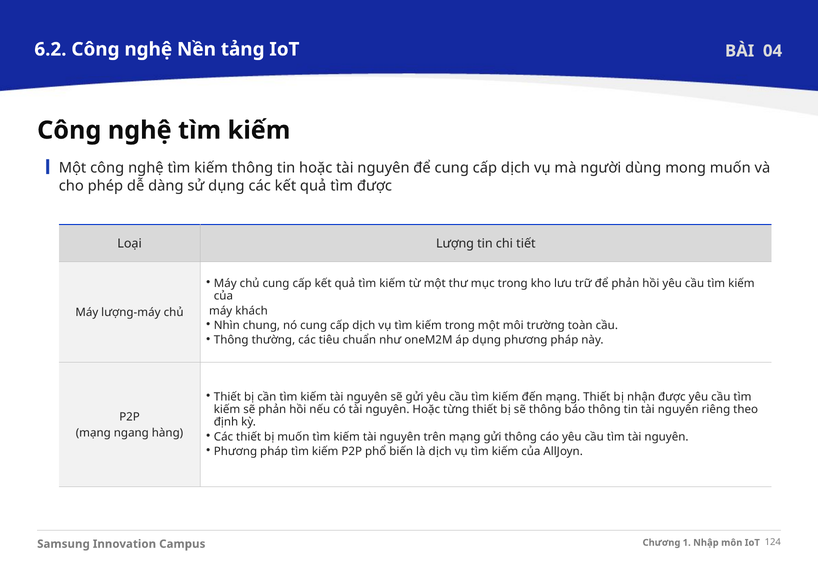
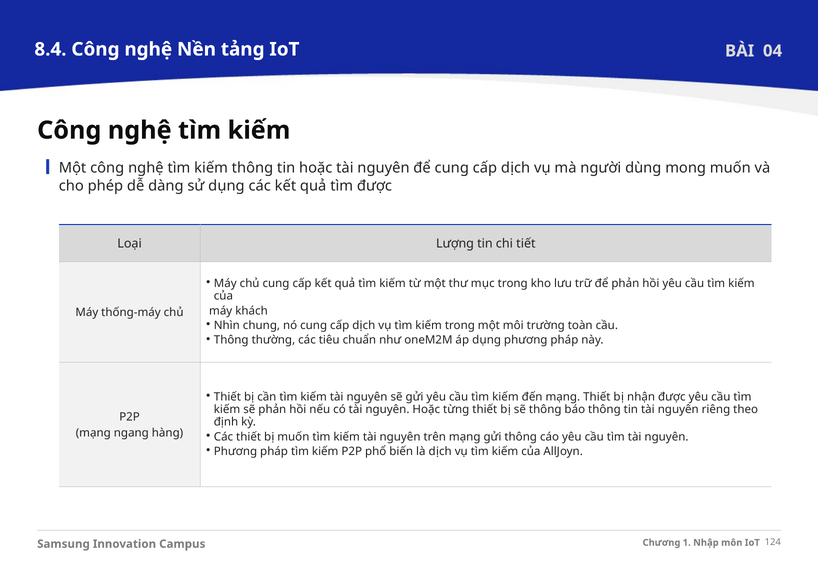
6.2: 6.2 -> 8.4
lượng-máy: lượng-máy -> thống-máy
